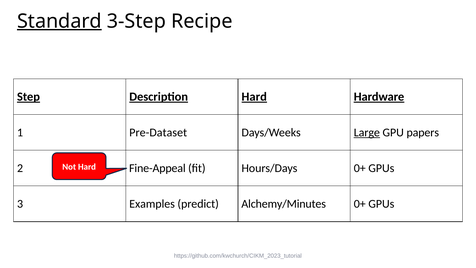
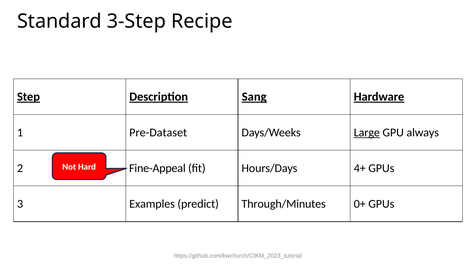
Standard underline: present -> none
Description Hard: Hard -> Sang
papers: papers -> always
Hours/Days 0+: 0+ -> 4+
Alchemy/Minutes: Alchemy/Minutes -> Through/Minutes
